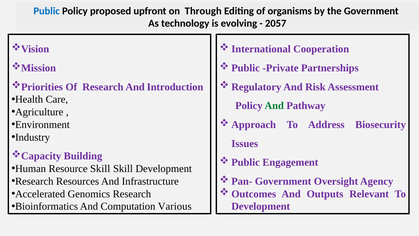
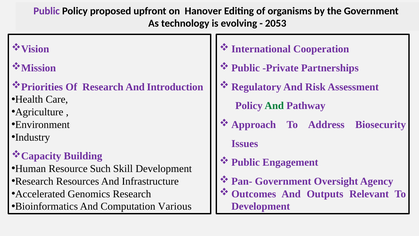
Public colour: blue -> purple
Through: Through -> Hanover
2057: 2057 -> 2053
Resource Skill: Skill -> Such
